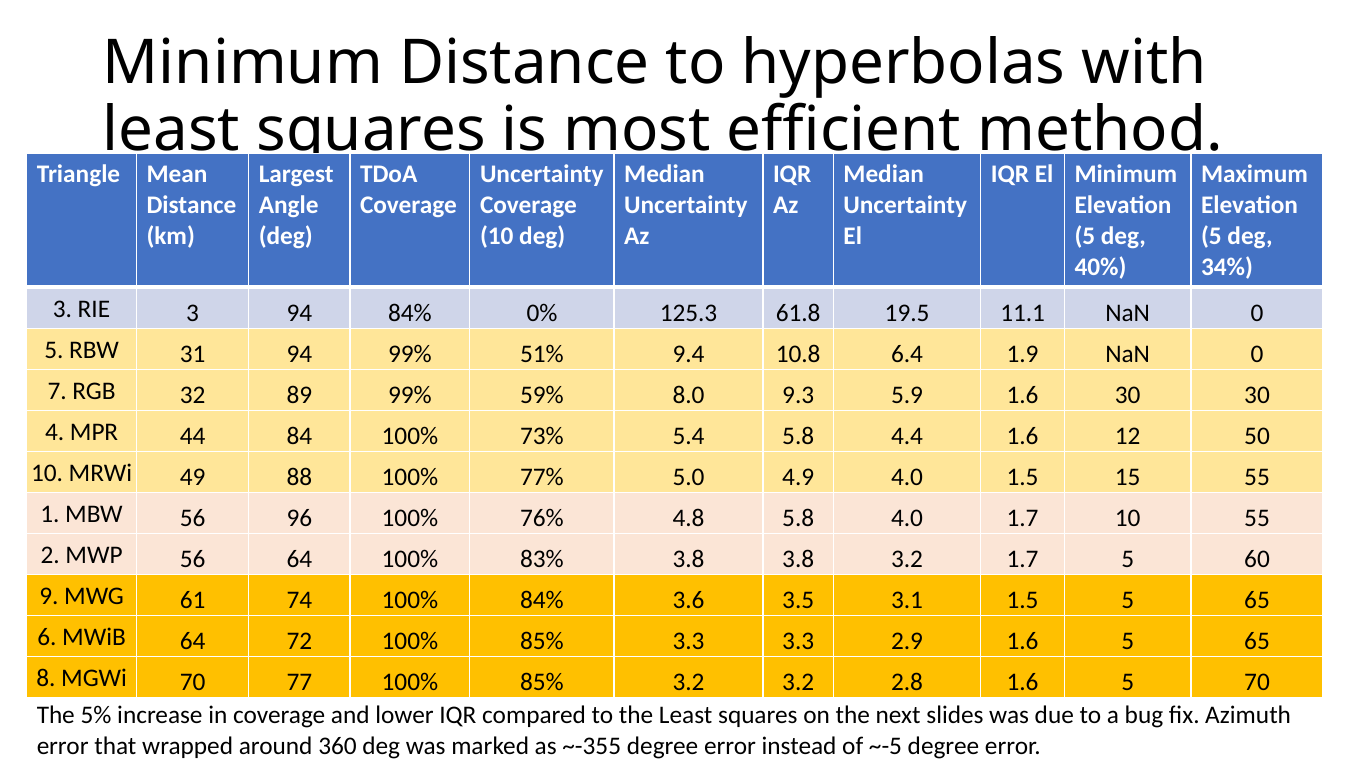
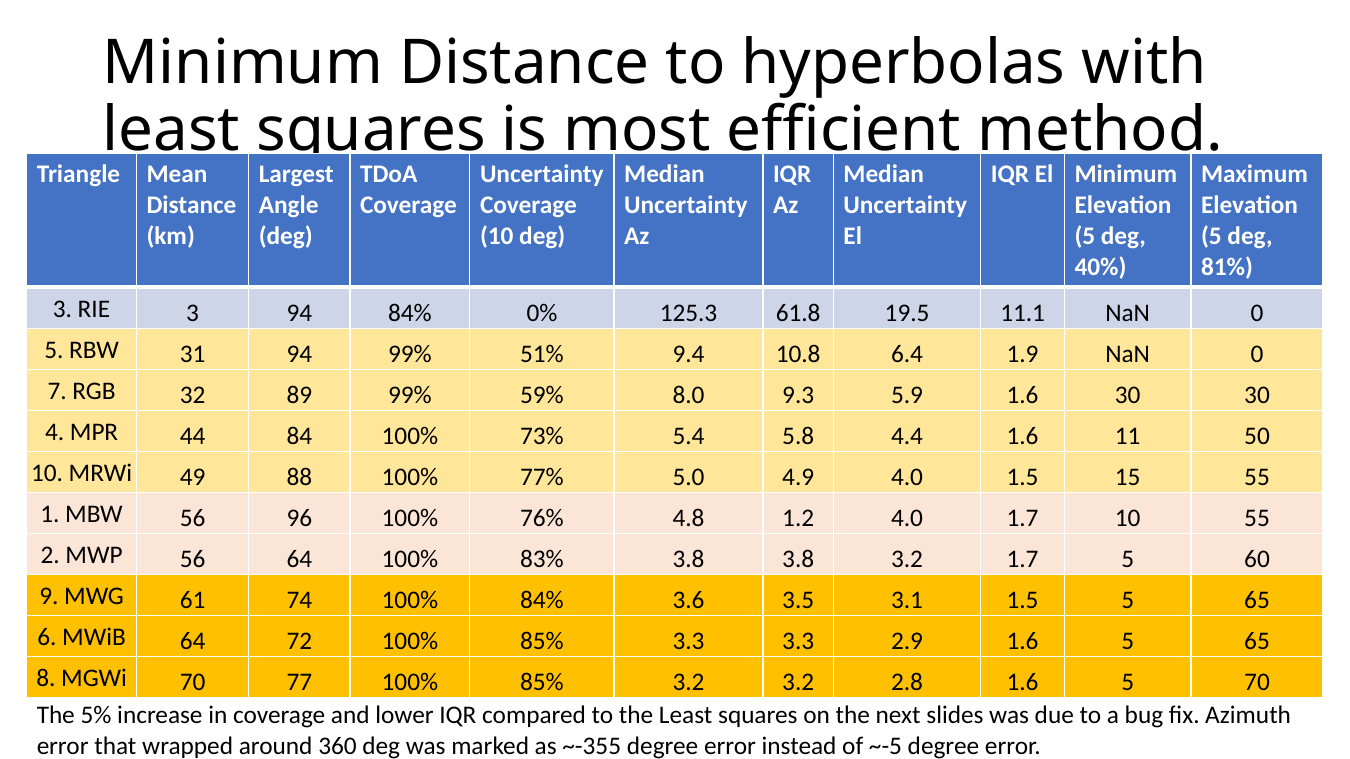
34%: 34% -> 81%
12: 12 -> 11
4.8 5.8: 5.8 -> 1.2
